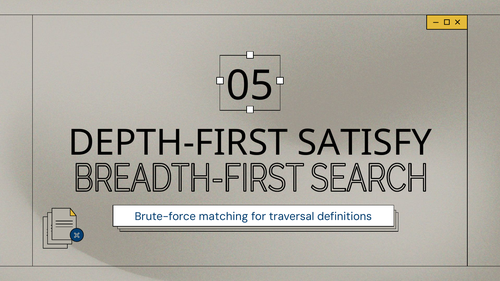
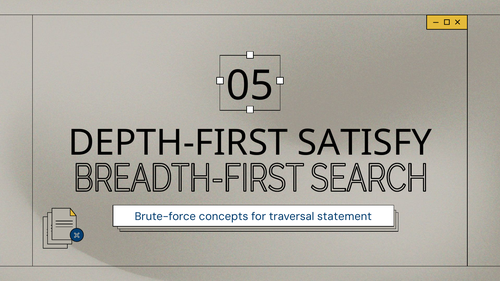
matching: matching -> concepts
definitions: definitions -> statement
